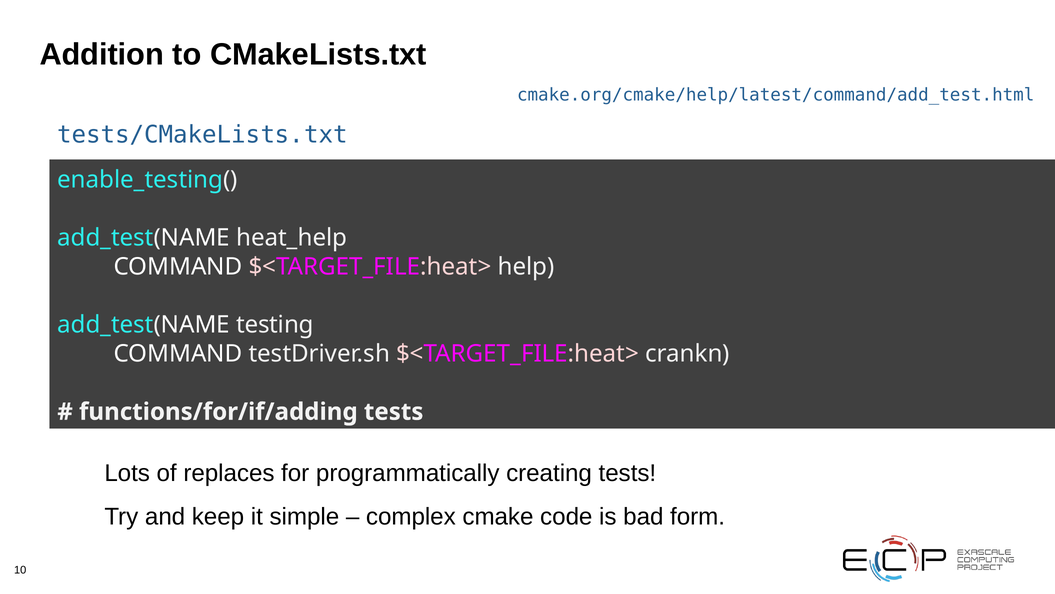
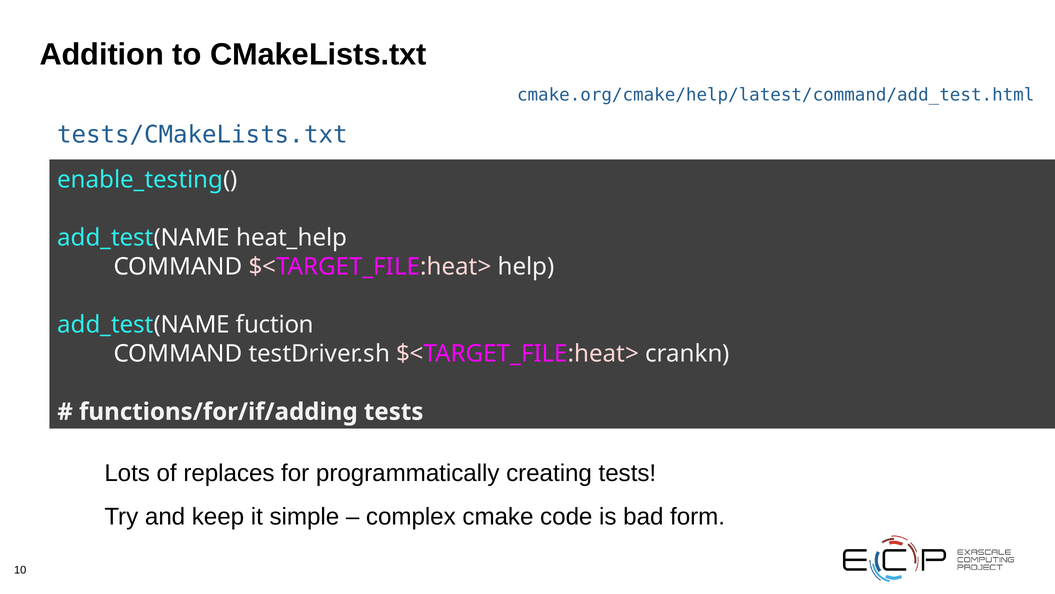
testing: testing -> fuction
